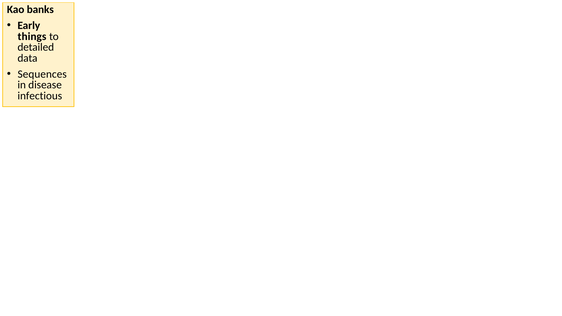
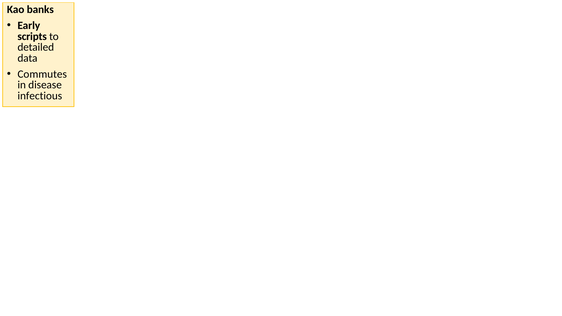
things: things -> scripts
Sequences: Sequences -> Commutes
